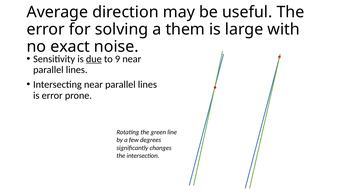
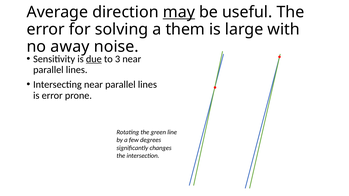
may underline: none -> present
exact: exact -> away
9: 9 -> 3
